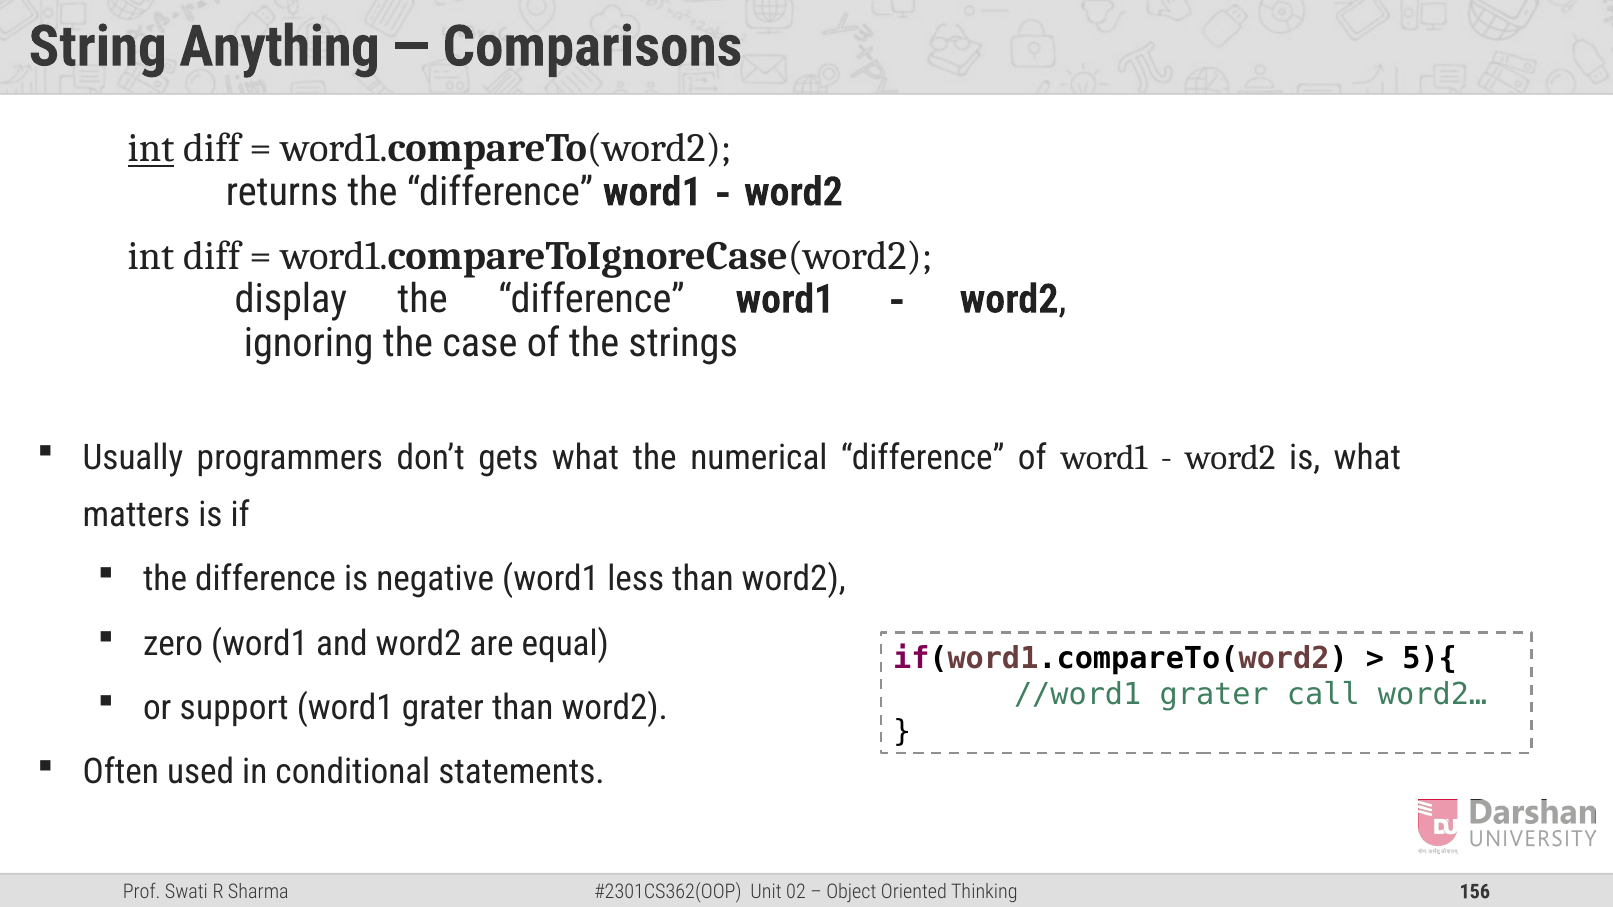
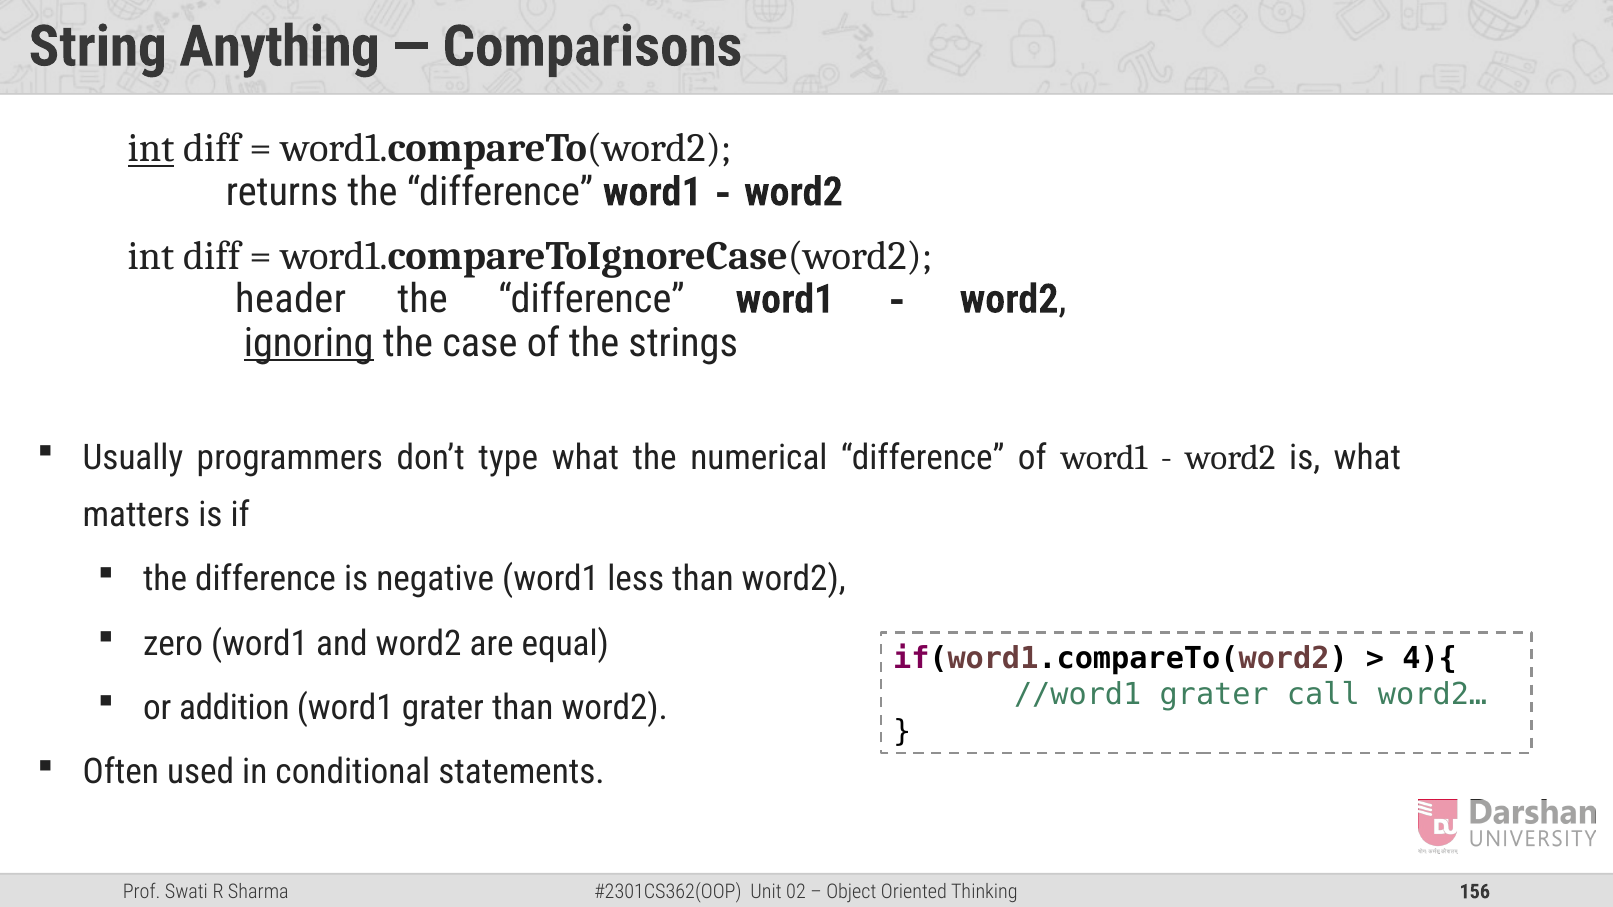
display: display -> header
ignoring underline: none -> present
gets: gets -> type
5){: 5){ -> 4){
support: support -> addition
